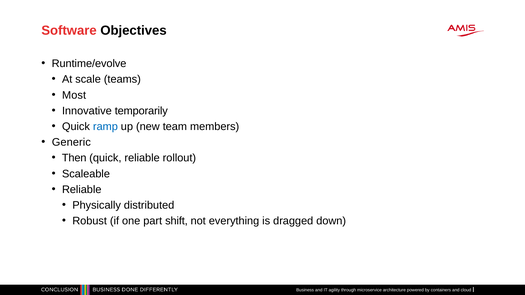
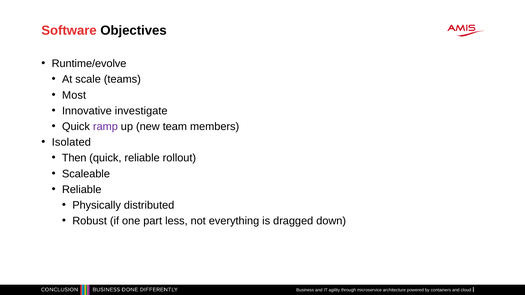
temporarily: temporarily -> investigate
ramp colour: blue -> purple
Generic: Generic -> Isolated
shift: shift -> less
